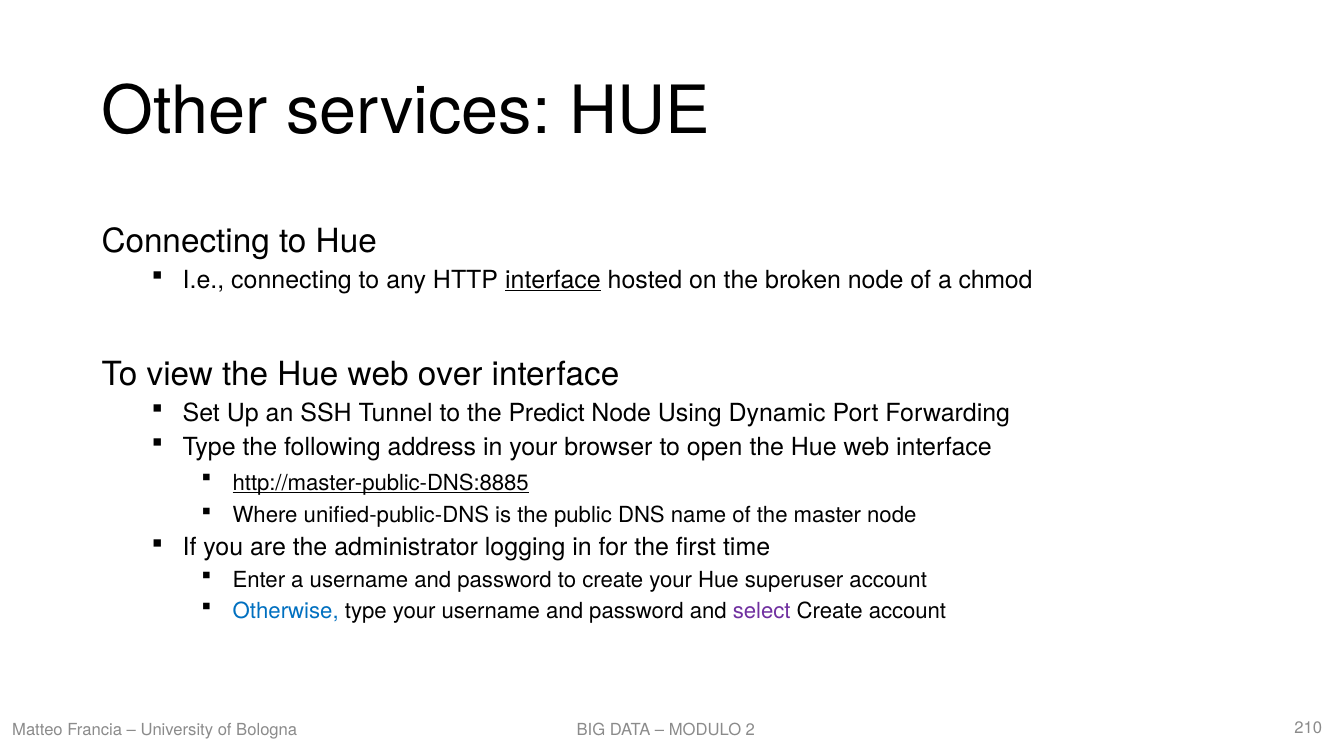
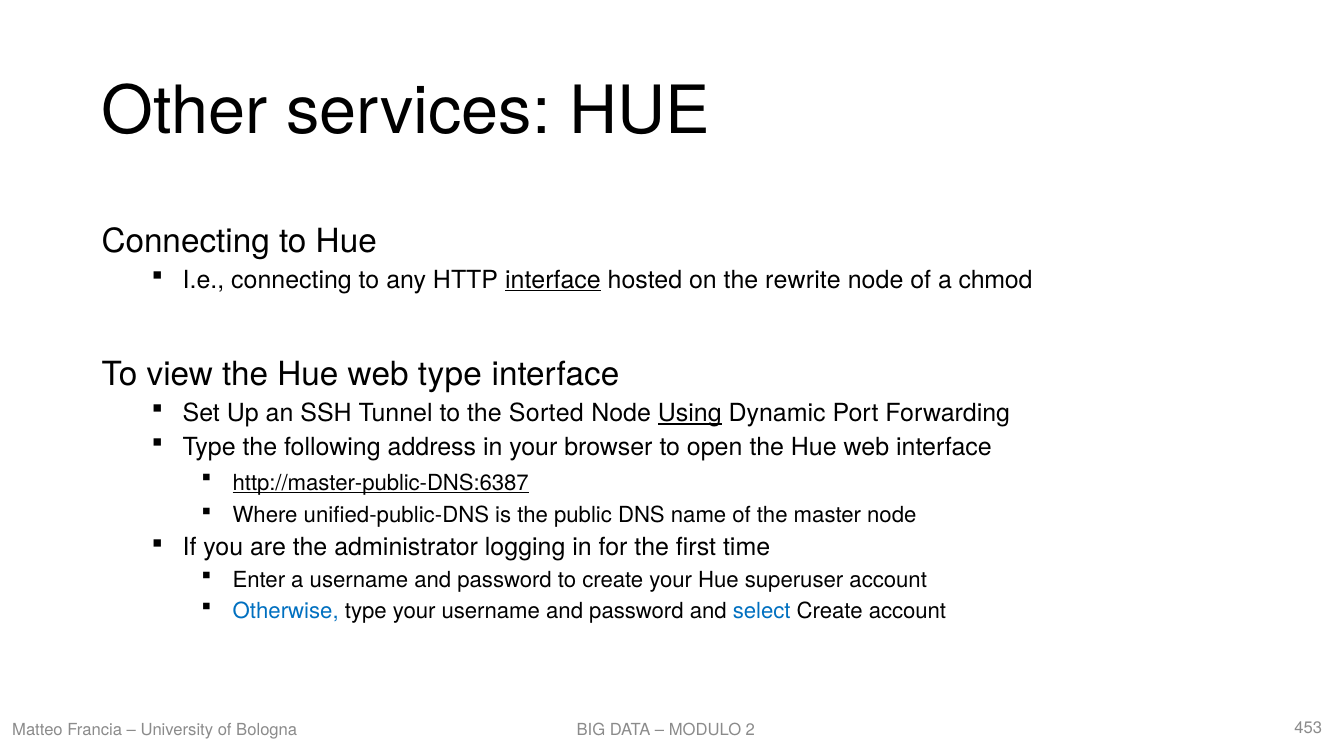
broken: broken -> rewrite
web over: over -> type
Predict: Predict -> Sorted
Using underline: none -> present
http://master-public-DNS:8885: http://master-public-DNS:8885 -> http://master-public-DNS:6387
select colour: purple -> blue
210: 210 -> 453
